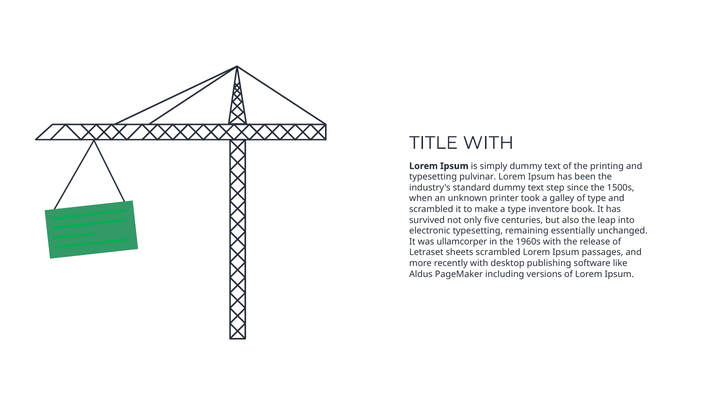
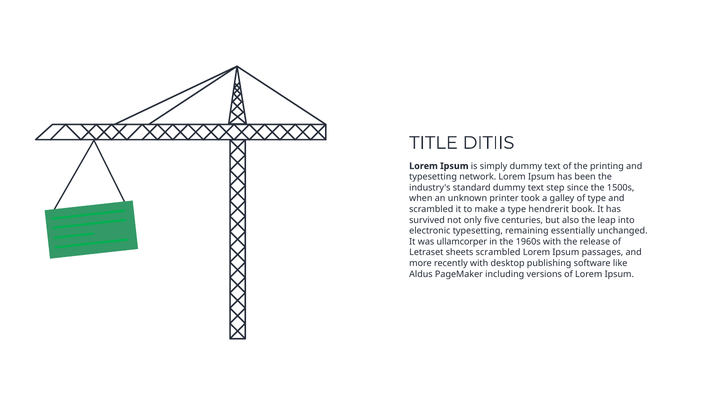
TITLE WITH: WITH -> DITIIS
pulvinar: pulvinar -> network
inventore: inventore -> hendrerit
